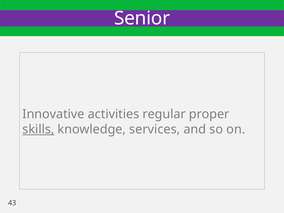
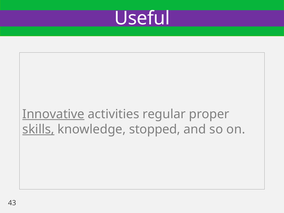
Senior: Senior -> Useful
Innovative underline: none -> present
services: services -> stopped
